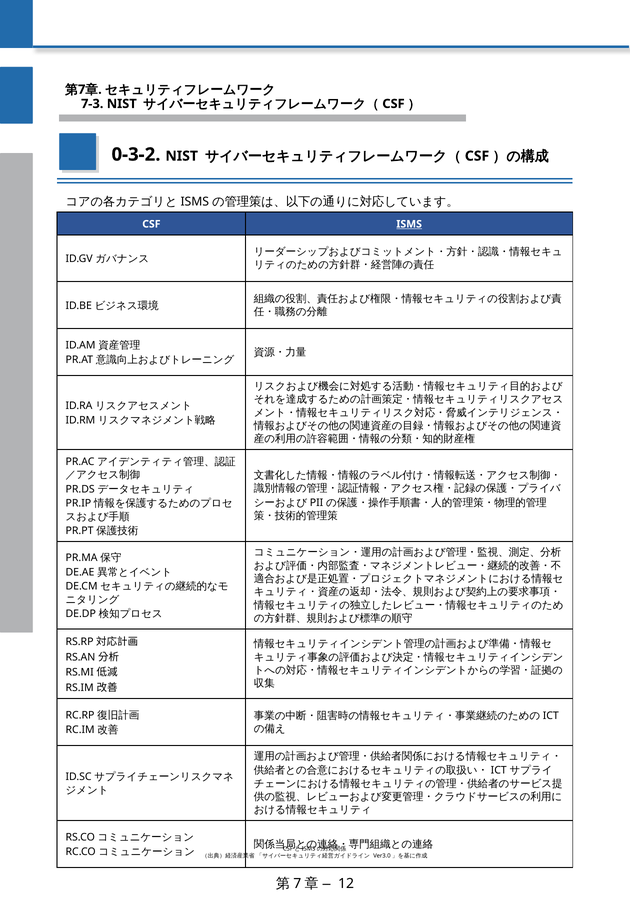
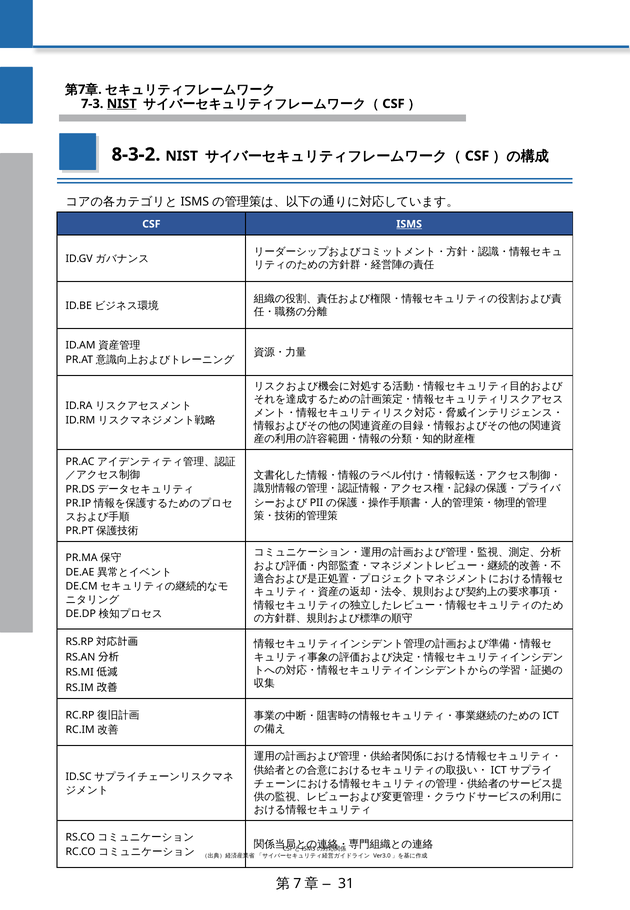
NIST at (122, 104) underline: none -> present
0-3-2: 0-3-2 -> 8-3-2
12: 12 -> 31
